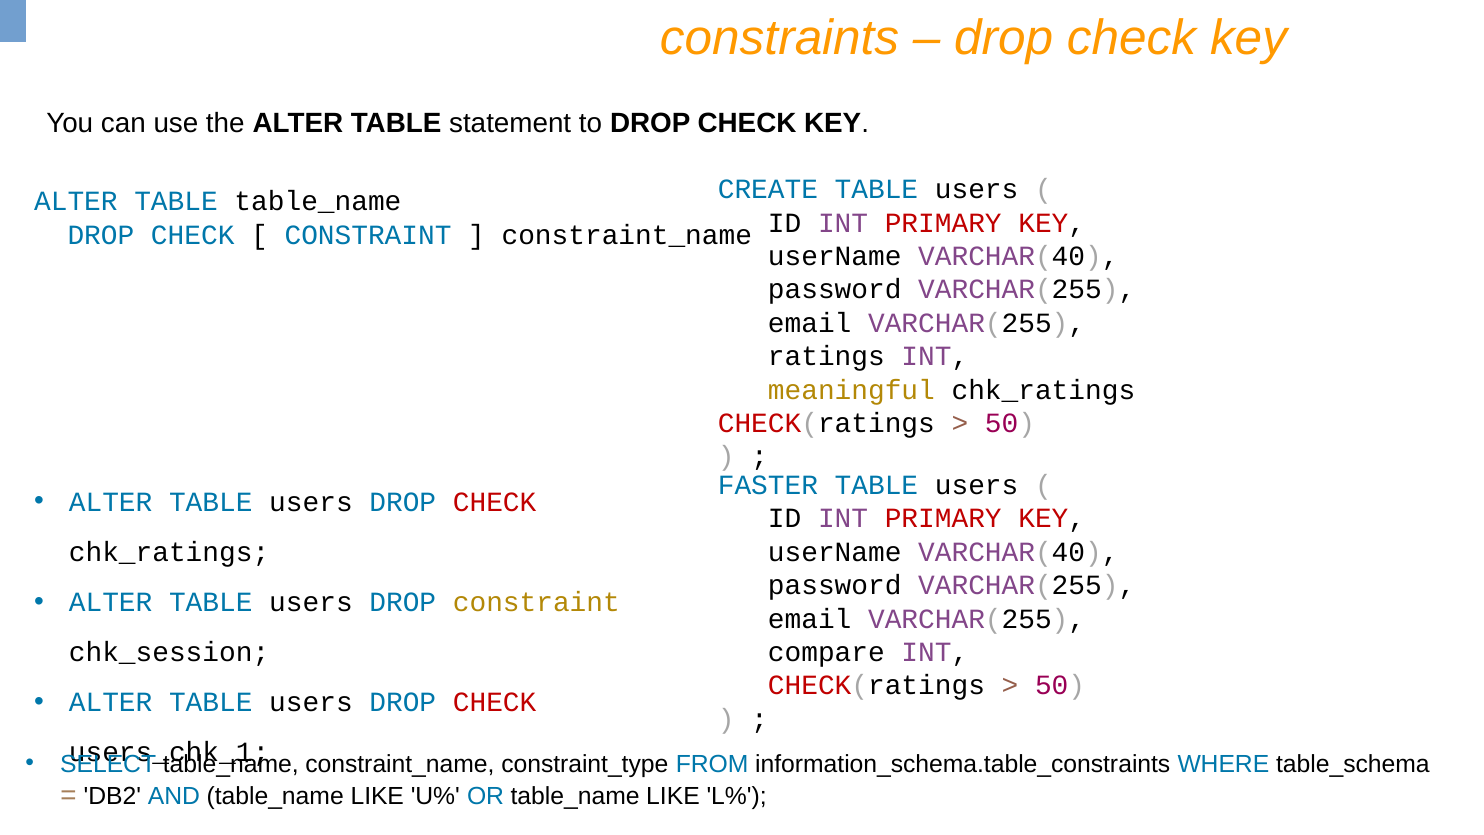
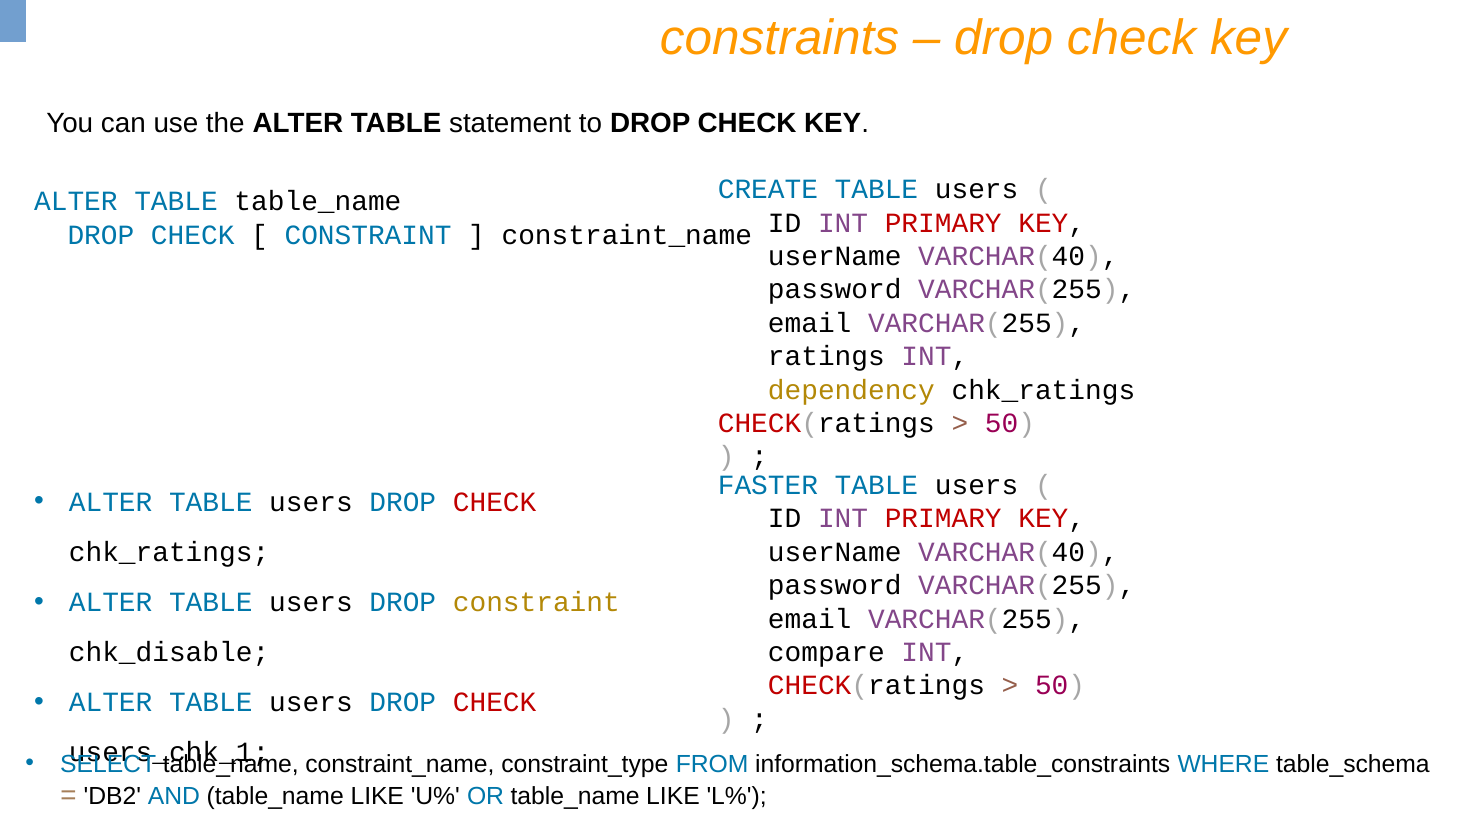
meaningful: meaningful -> dependency
chk_session: chk_session -> chk_disable
